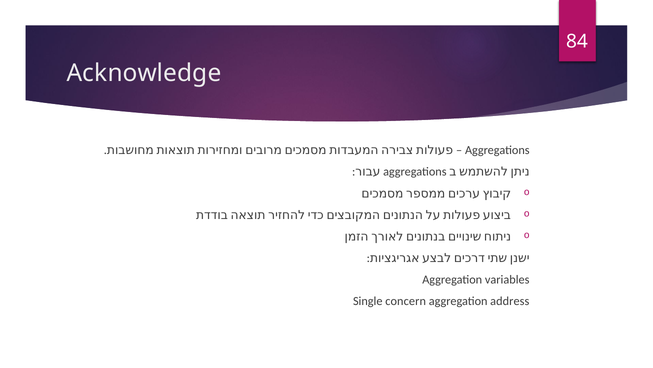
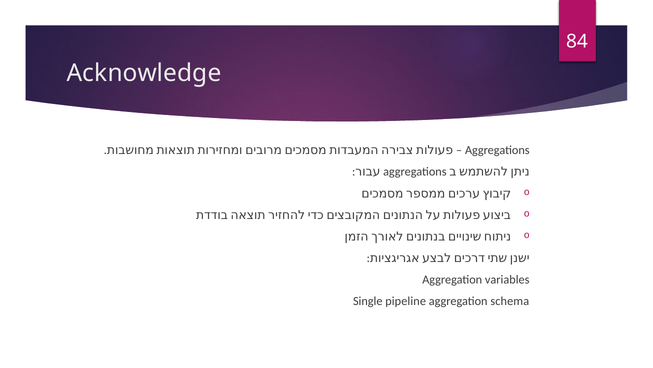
concern: concern -> pipeline
address: address -> schema
